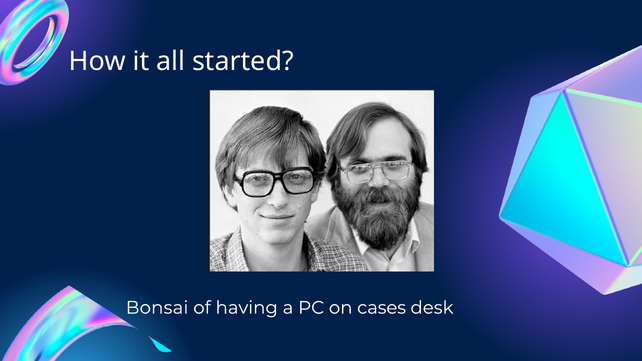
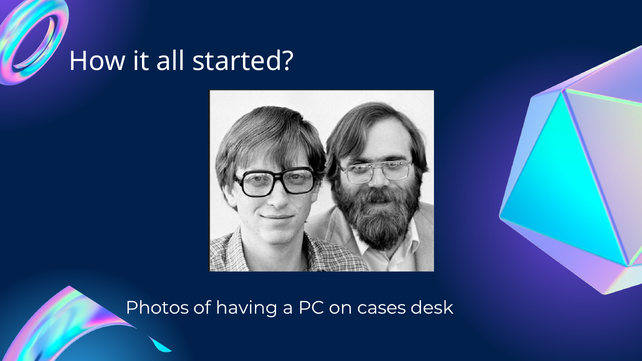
Bonsai: Bonsai -> Photos
